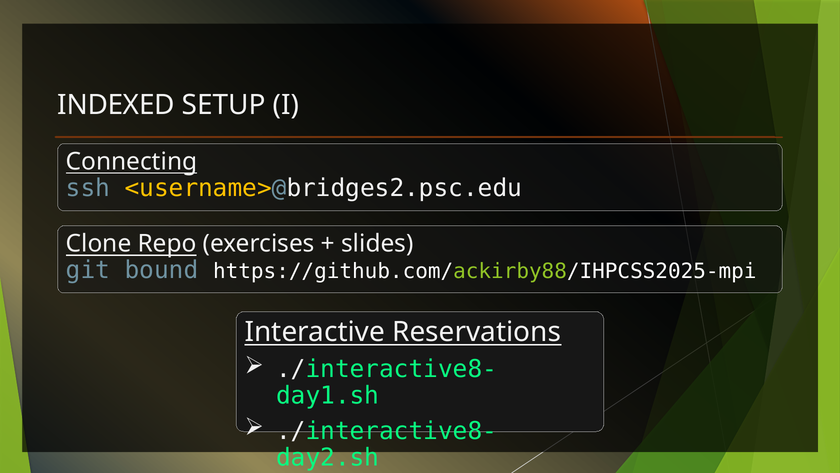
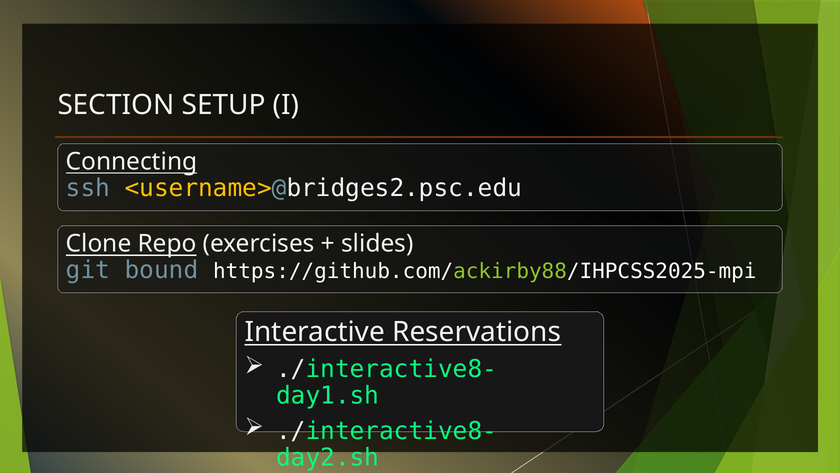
INDEXED: INDEXED -> SECTION
